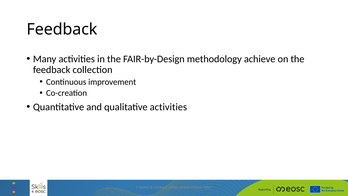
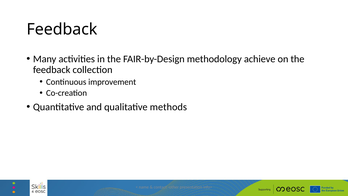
qualitative activities: activities -> methods
